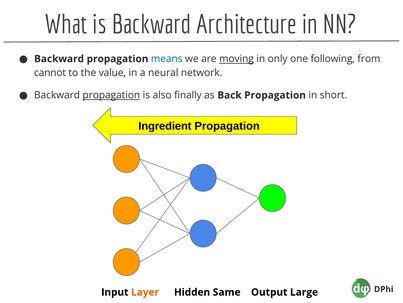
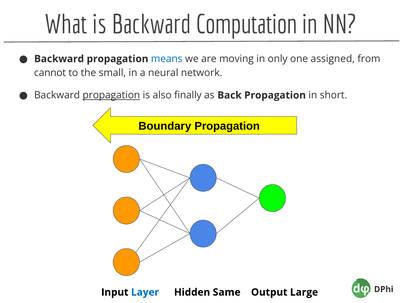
Architecture: Architecture -> Computation
moving underline: present -> none
following: following -> assigned
value: value -> small
Ingredient: Ingredient -> Boundary
Layer colour: orange -> blue
